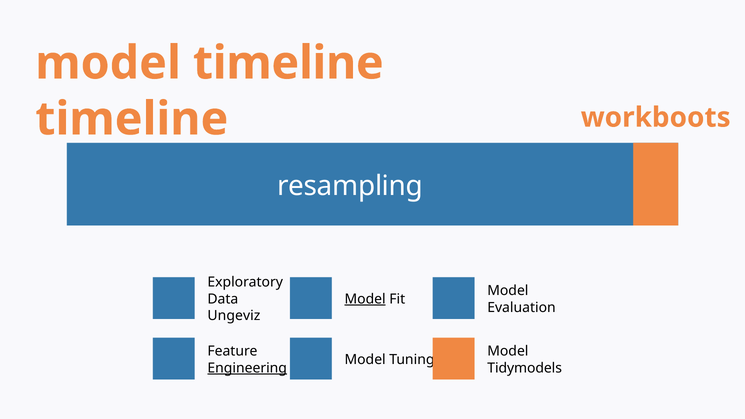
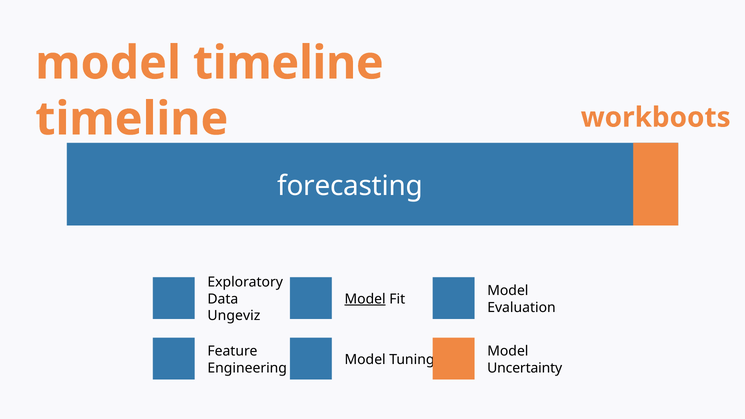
resampling: resampling -> forecasting
Engineering underline: present -> none
Tidymodels: Tidymodels -> Uncertainty
